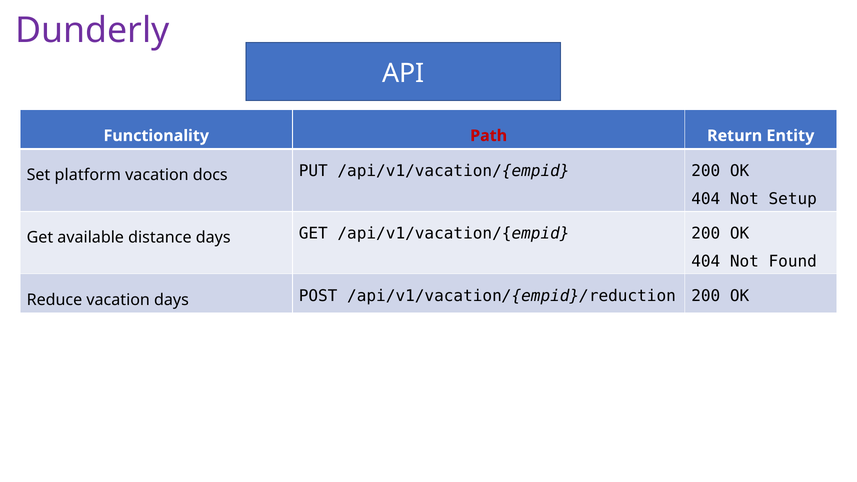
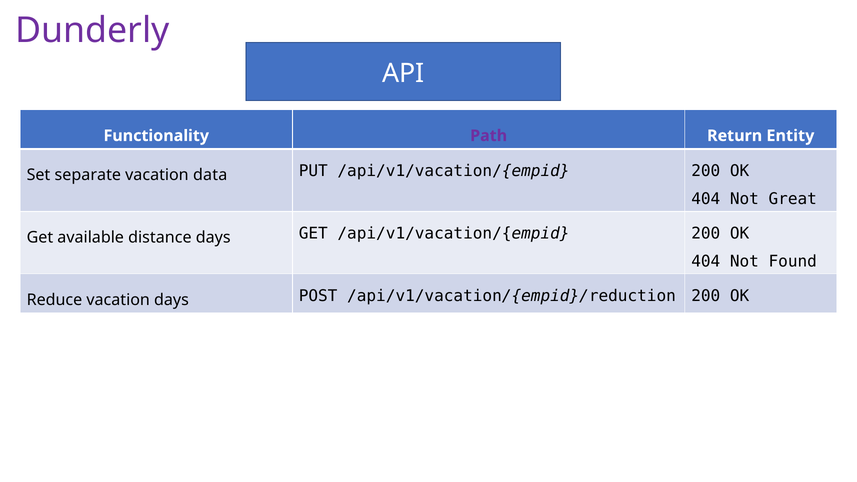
Path colour: red -> purple
platform: platform -> separate
docs: docs -> data
Setup: Setup -> Great
